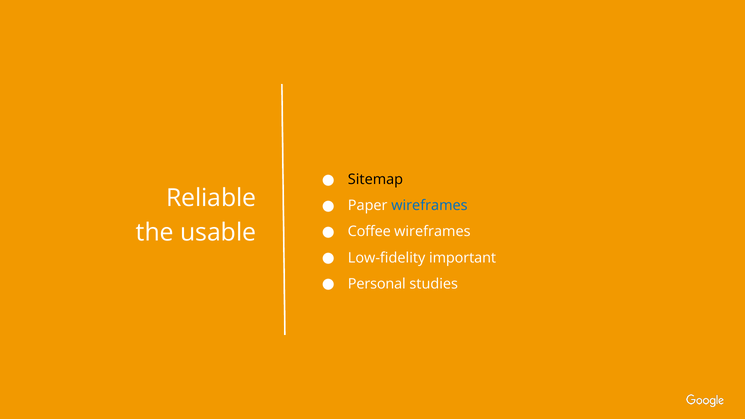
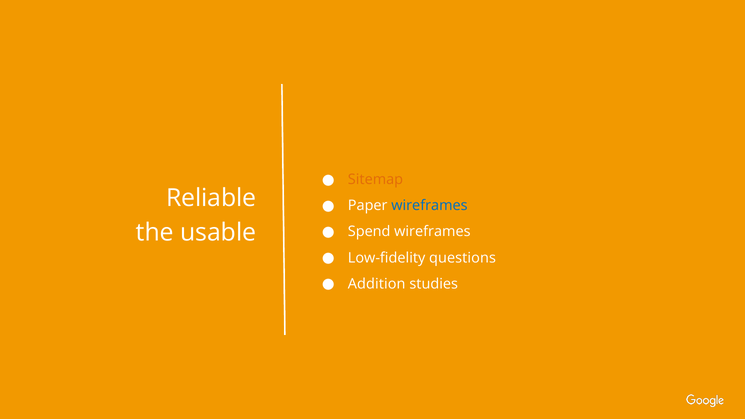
Sitemap colour: black -> orange
Coffee: Coffee -> Spend
important: important -> questions
Personal: Personal -> Addition
